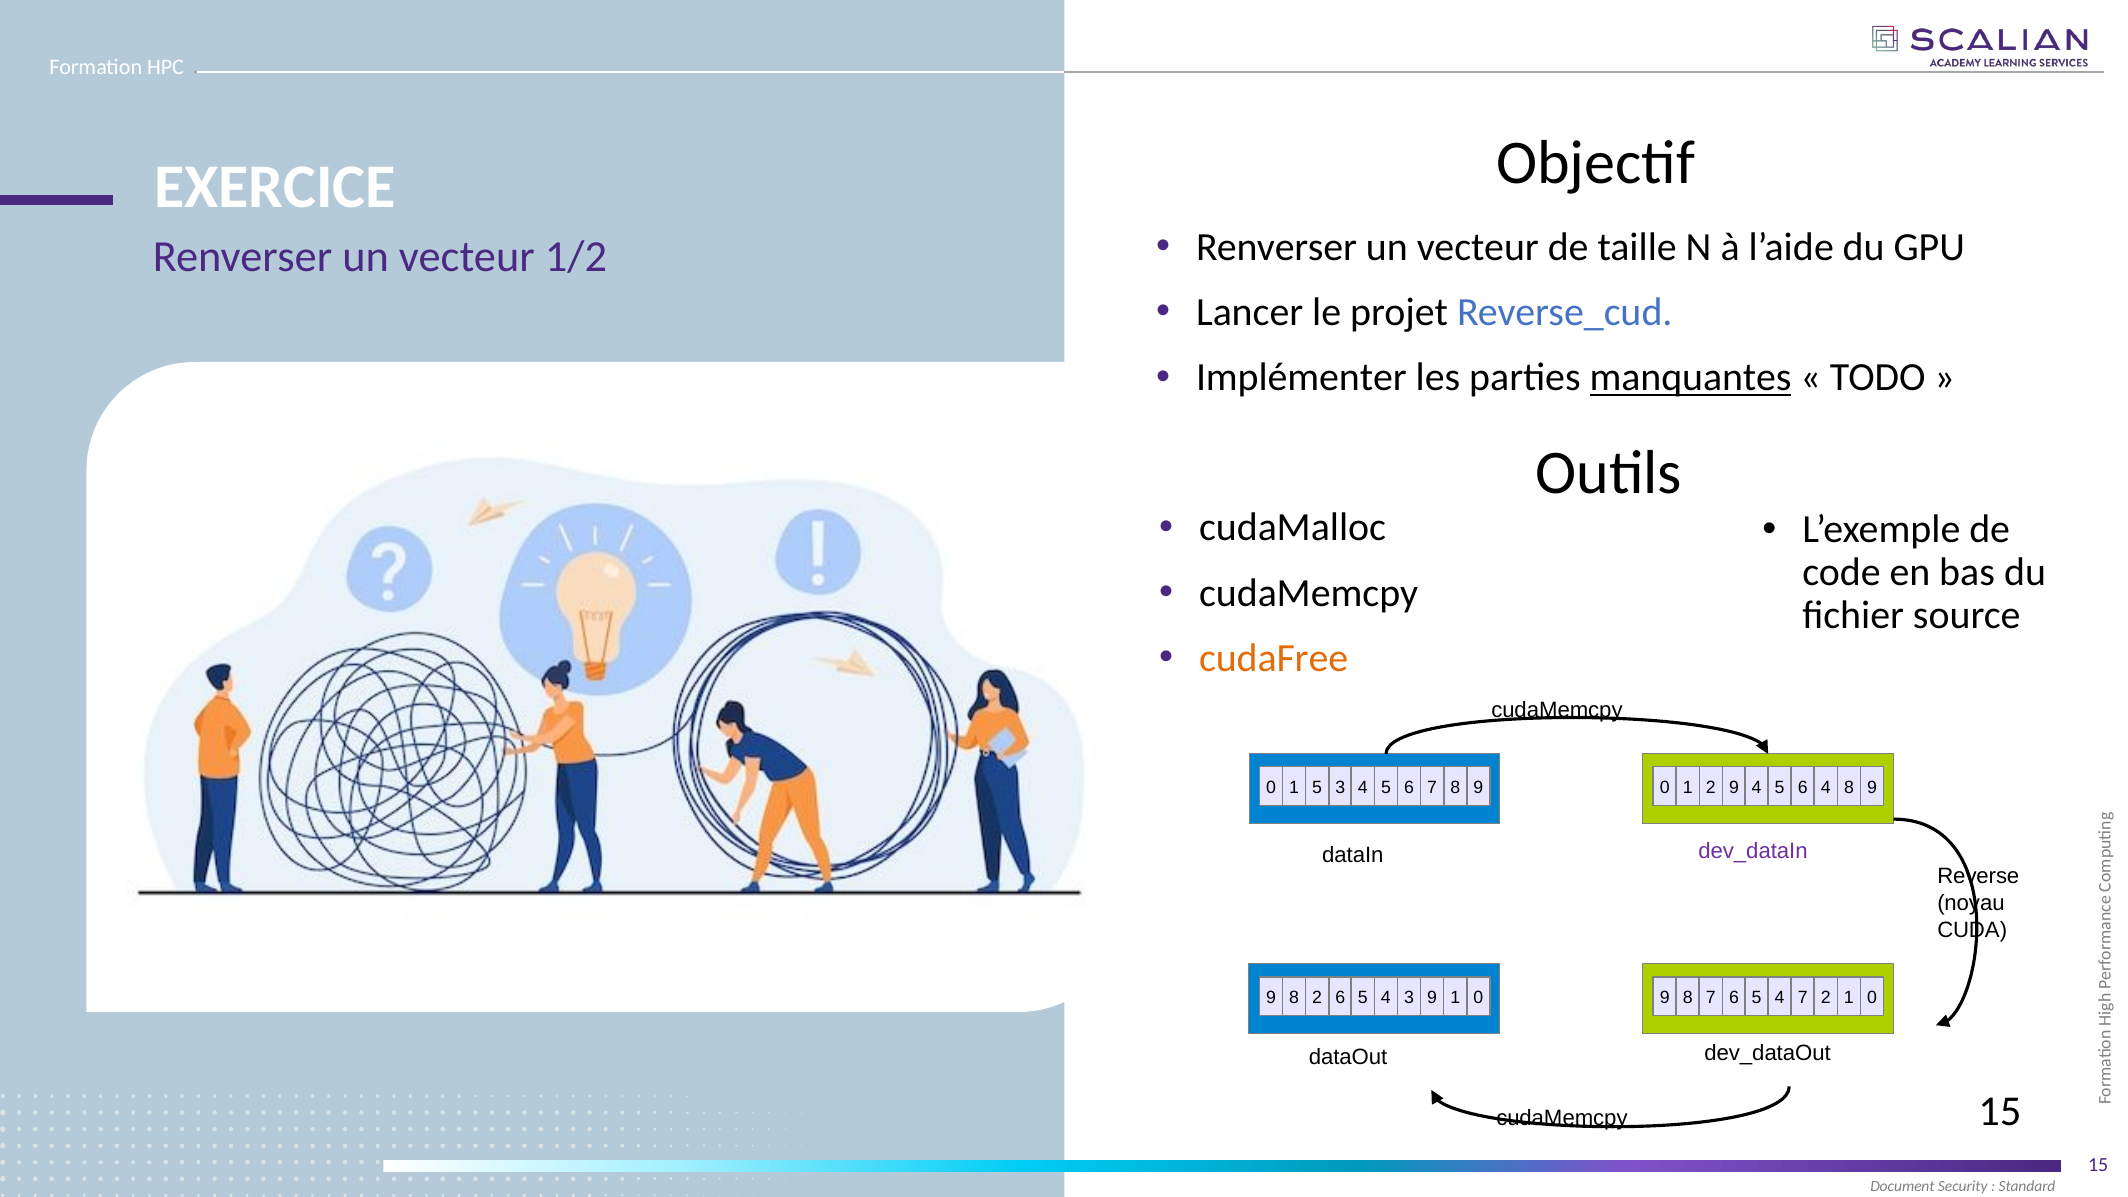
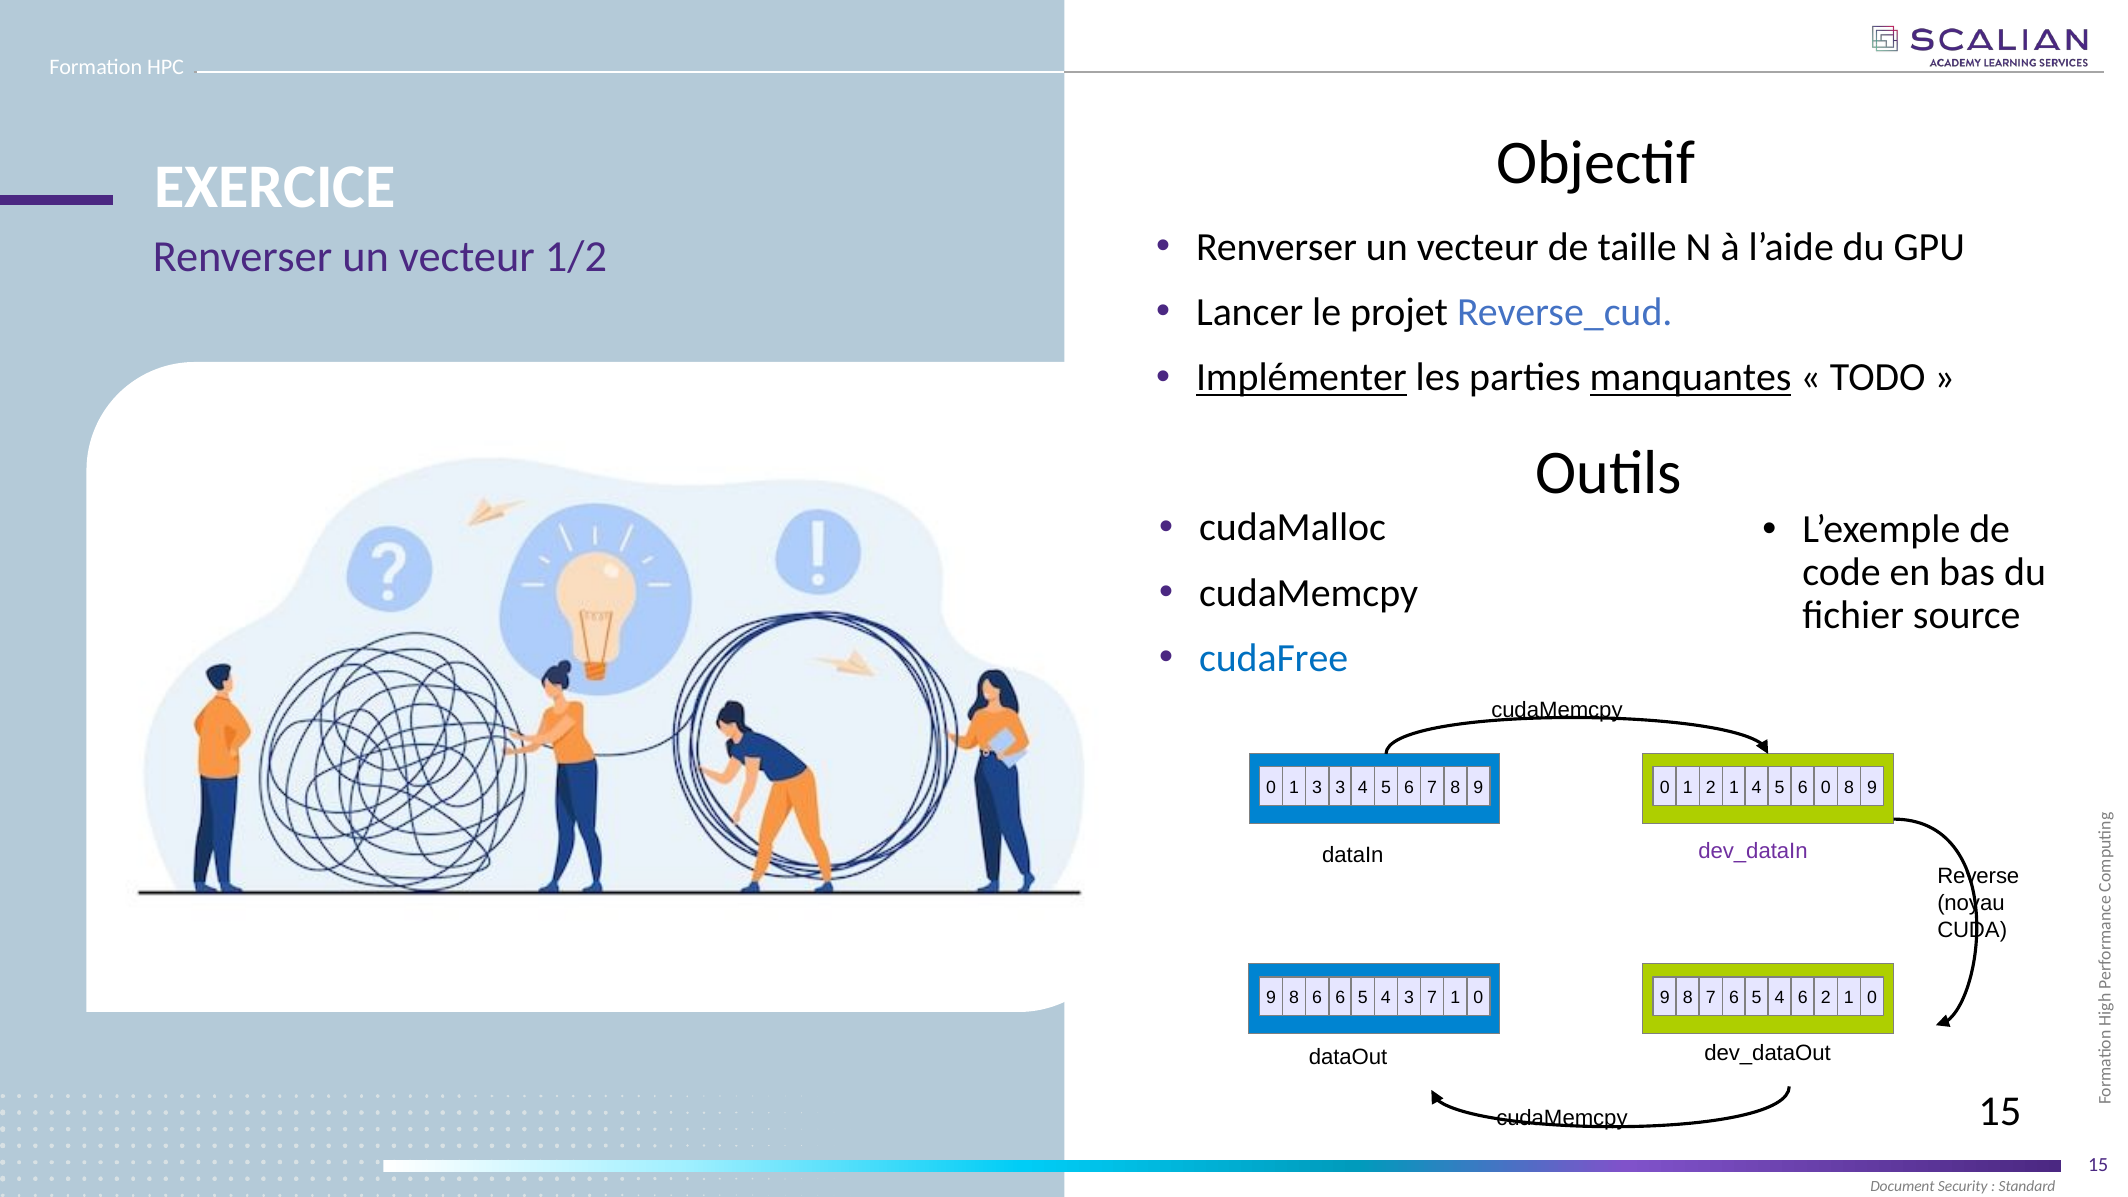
Implémenter underline: none -> present
cudaFree colour: orange -> blue
1 5: 5 -> 3
2 9: 9 -> 1
6 4: 4 -> 0
8 2: 2 -> 6
3 9: 9 -> 7
4 7: 7 -> 6
